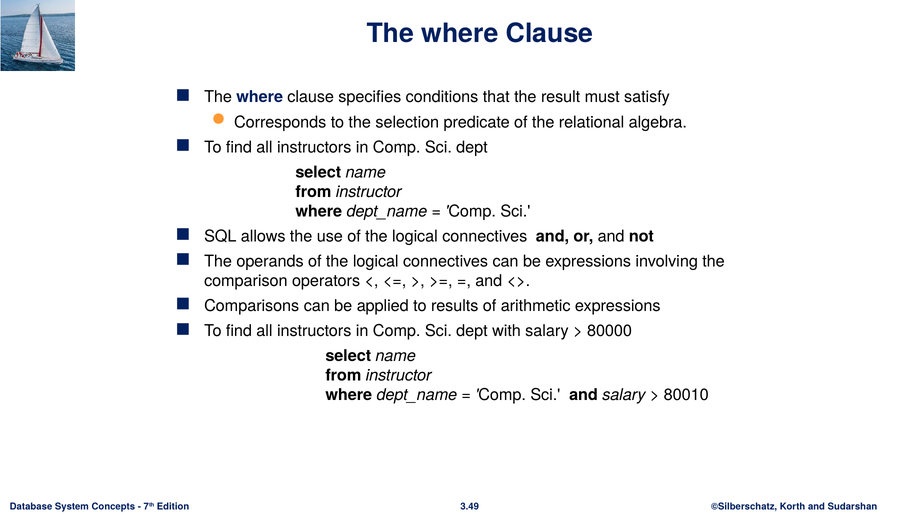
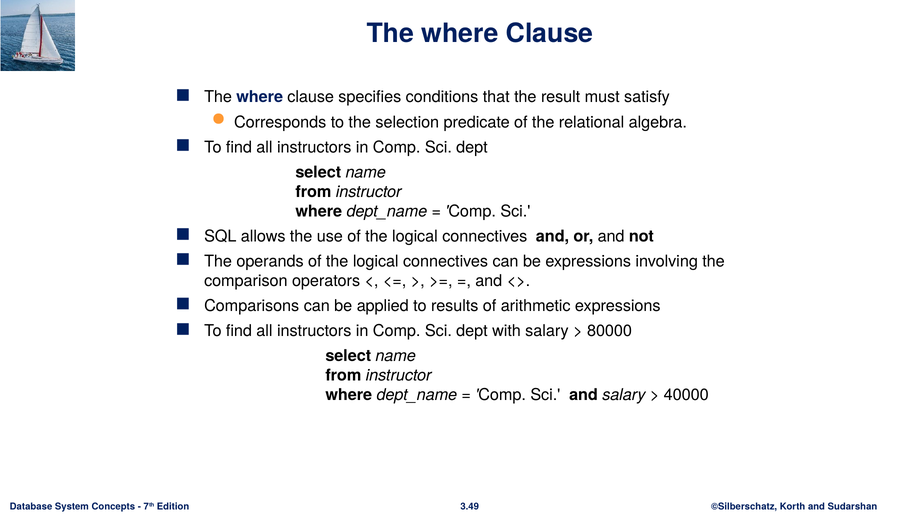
80010: 80010 -> 40000
